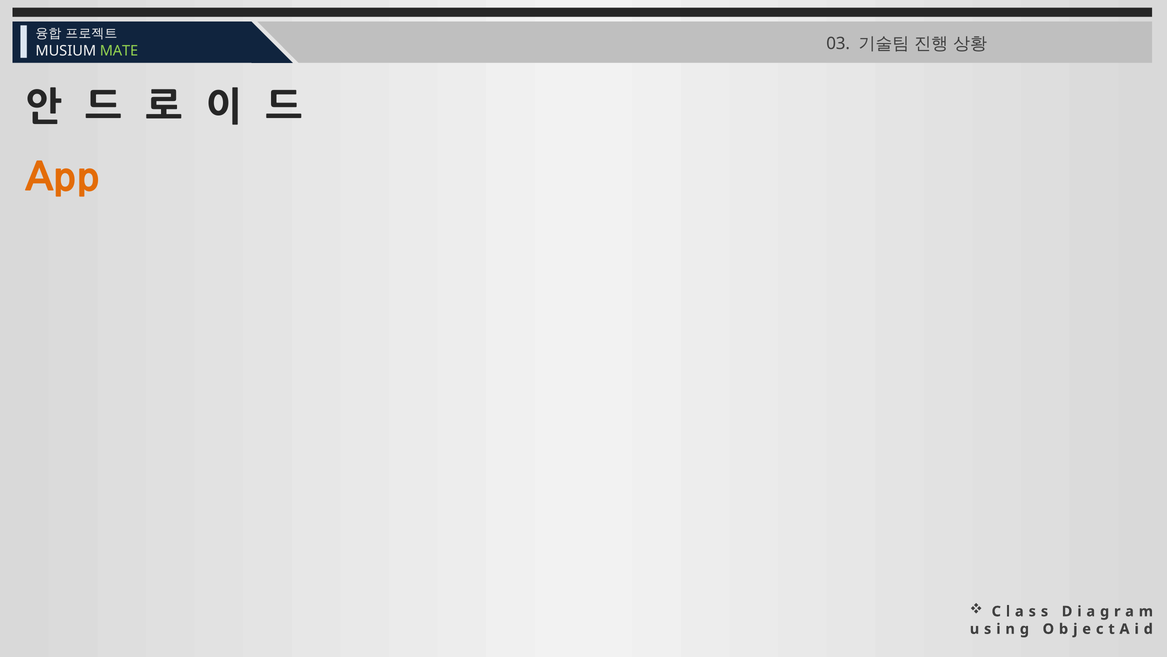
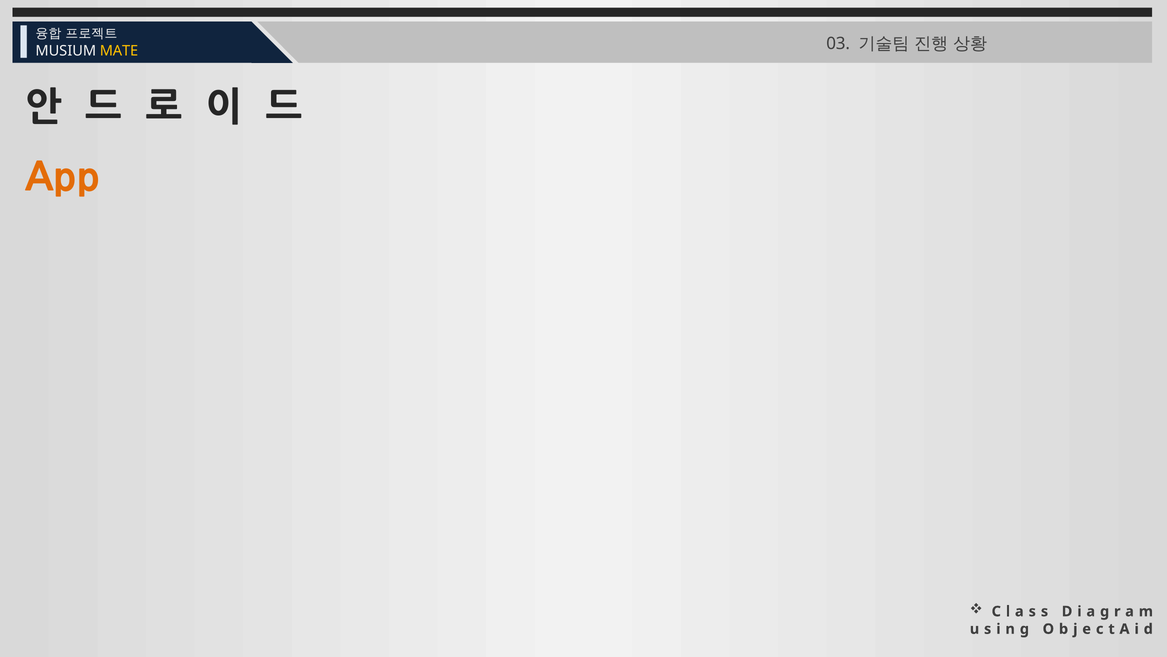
MATE colour: light green -> yellow
